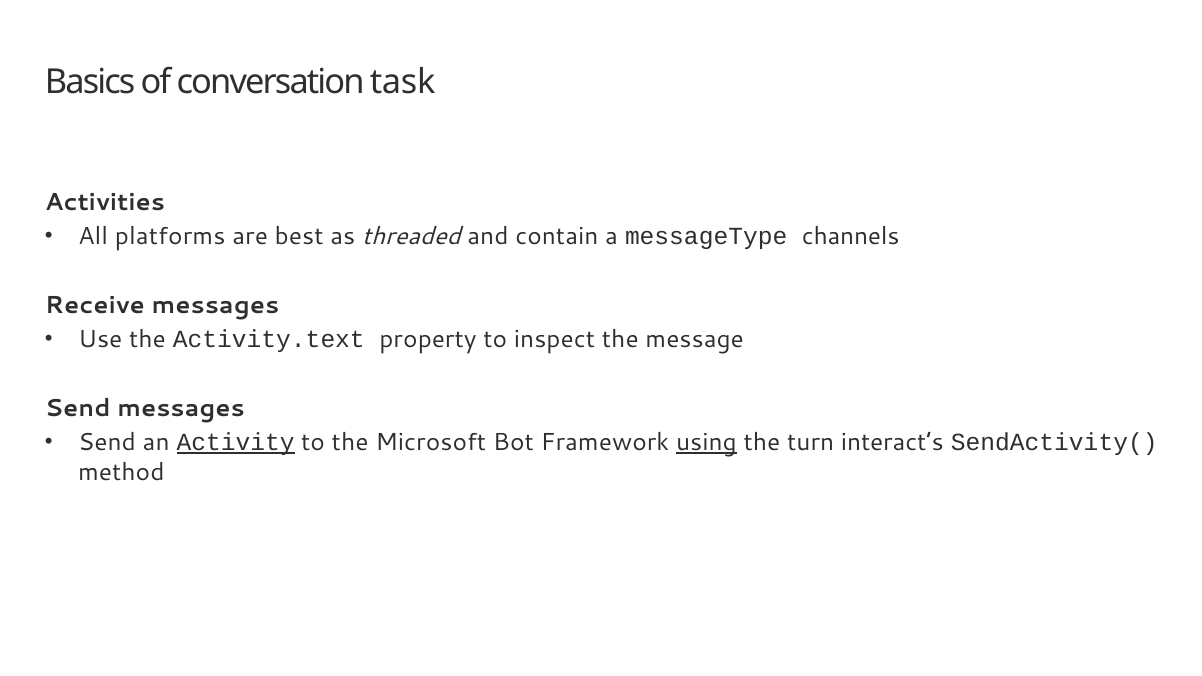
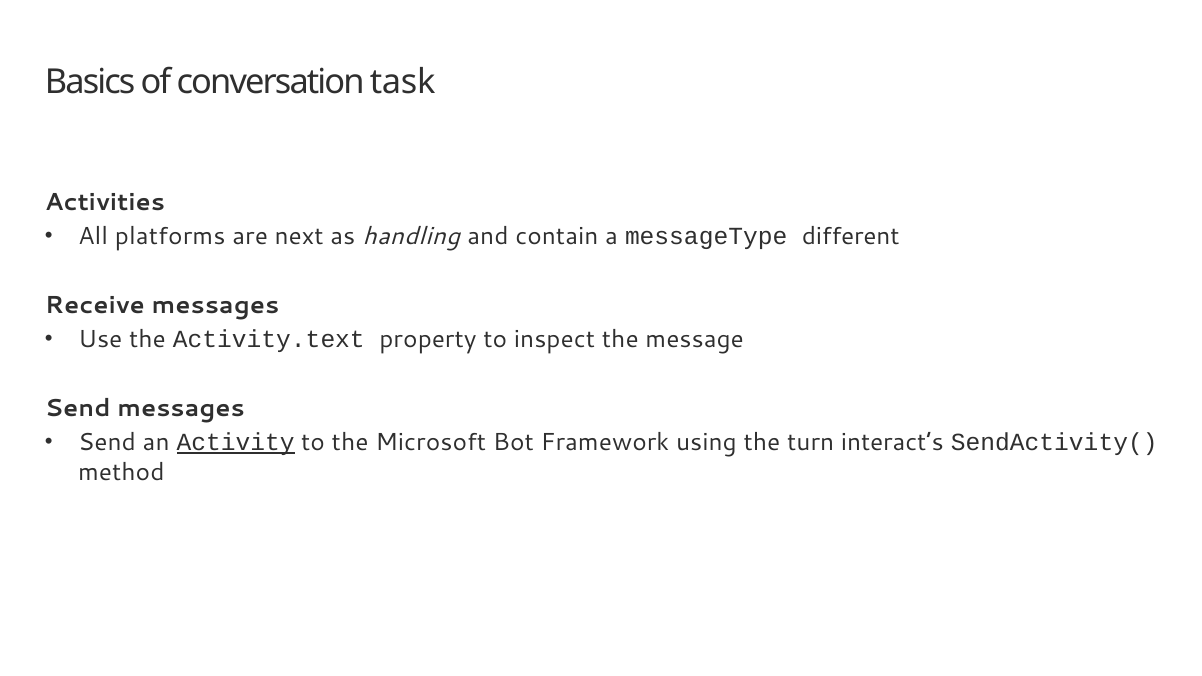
best: best -> next
threaded: threaded -> handling
channels: channels -> different
using underline: present -> none
